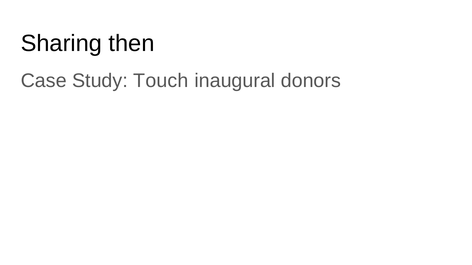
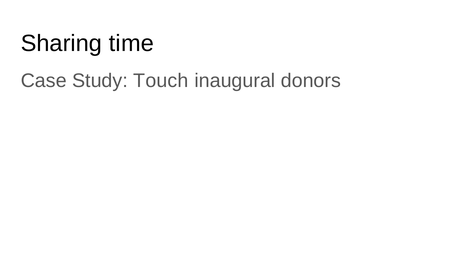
then: then -> time
